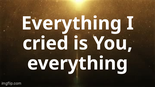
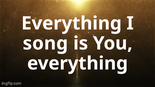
cried: cried -> song
